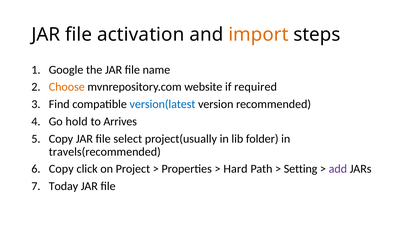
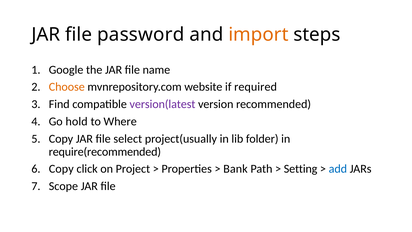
activation: activation -> password
version(latest colour: blue -> purple
Arrives: Arrives -> Where
travels(recommended: travels(recommended -> require(recommended
Hard: Hard -> Bank
add colour: purple -> blue
Today: Today -> Scope
